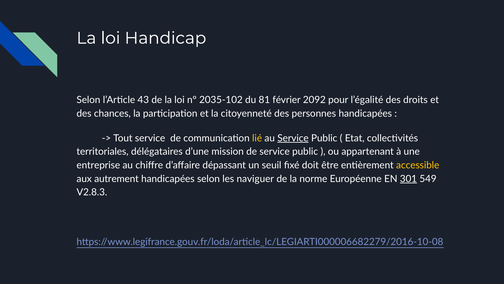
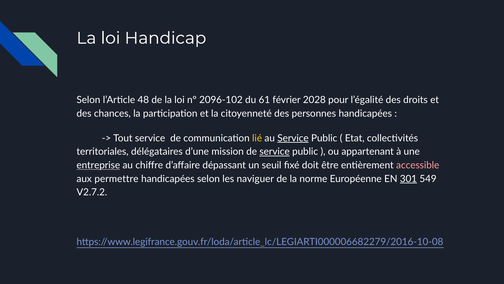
43: 43 -> 48
2035-102: 2035-102 -> 2096-102
81: 81 -> 61
2092: 2092 -> 2028
service at (275, 151) underline: none -> present
entreprise underline: none -> present
accessible colour: yellow -> pink
autrement: autrement -> permettre
V2.8.3: V2.8.3 -> V2.7.2
